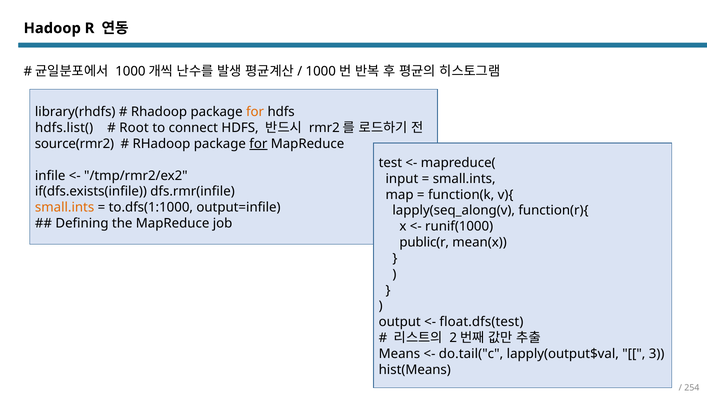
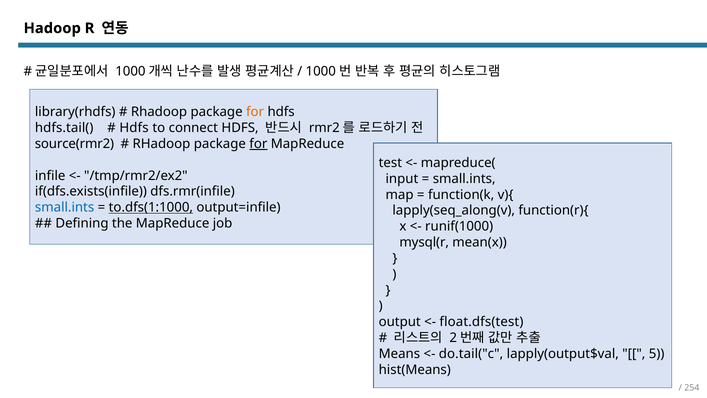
hdfs.list(: hdfs.list( -> hdfs.tail(
Root at (134, 128): Root -> Hdfs
small.ints at (65, 207) colour: orange -> blue
to.dfs(1:1000 underline: none -> present
public(r: public(r -> mysql(r
3: 3 -> 5
